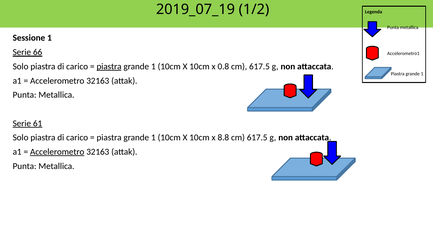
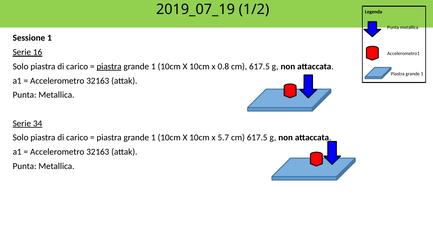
66: 66 -> 16
61: 61 -> 34
8.8: 8.8 -> 5.7
Accelerometro at (57, 152) underline: present -> none
